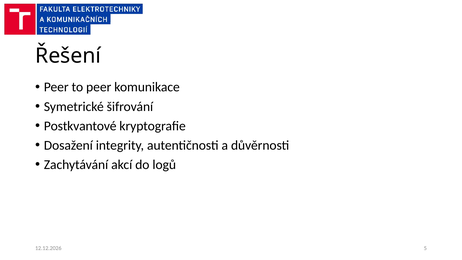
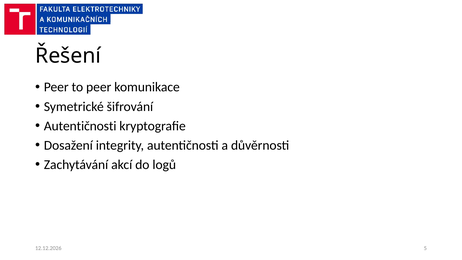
Postkvantové at (80, 126): Postkvantové -> Autentičnosti
